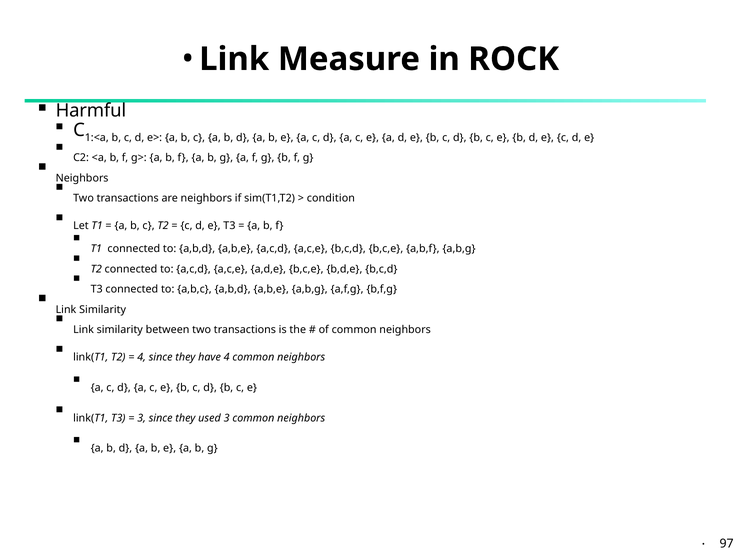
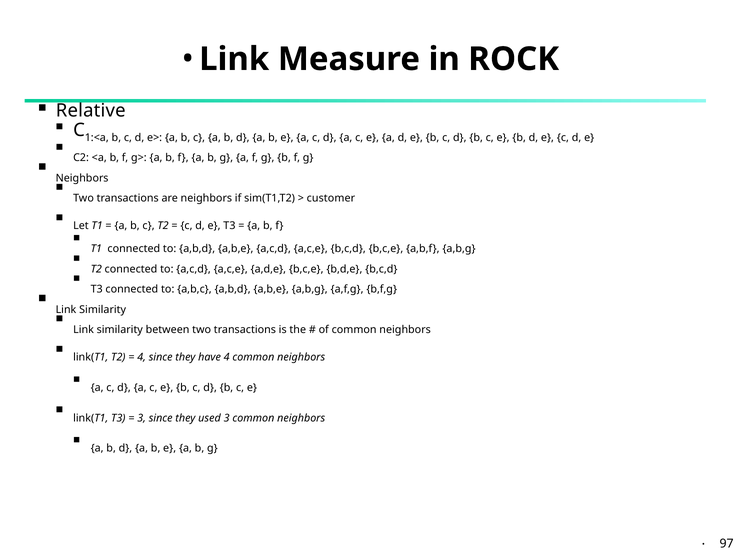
Harmful: Harmful -> Relative
condition: condition -> customer
